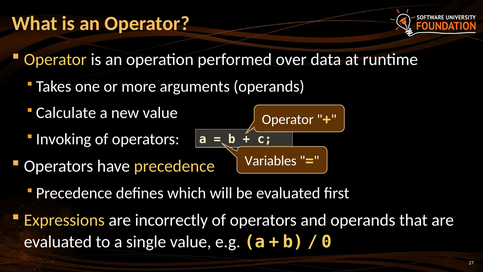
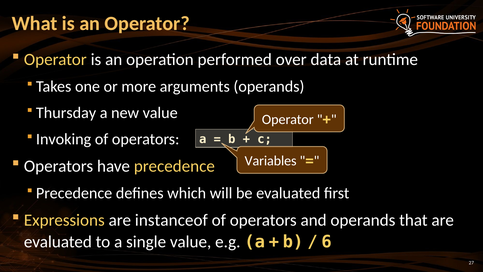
Calculate: Calculate -> Thursday
incorrectly: incorrectly -> instanceof
0: 0 -> 6
